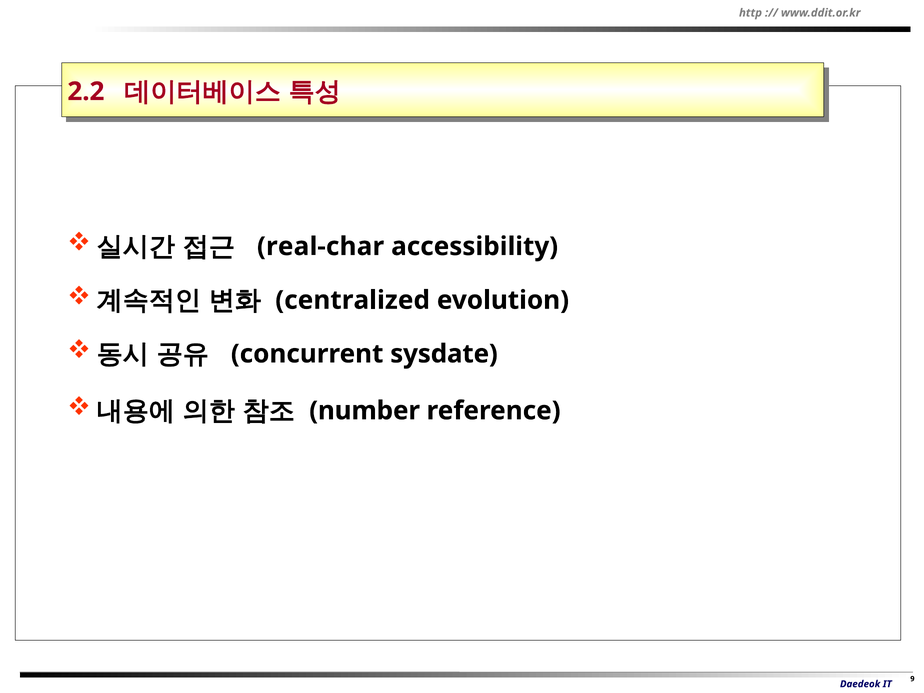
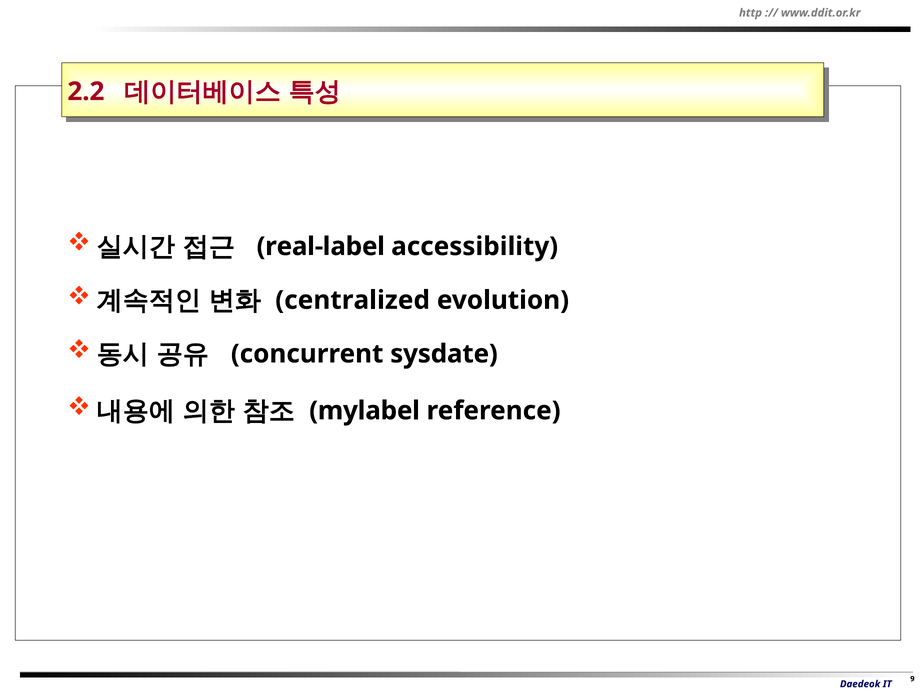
real-char: real-char -> real-label
number: number -> mylabel
